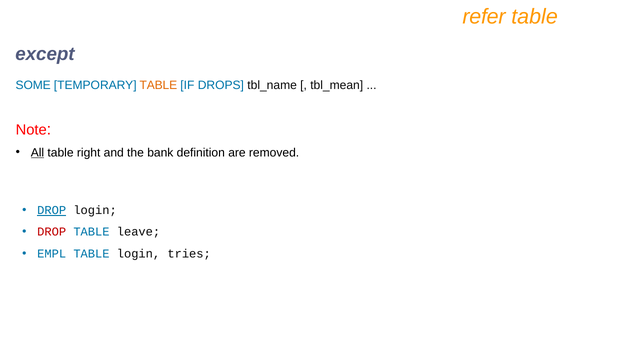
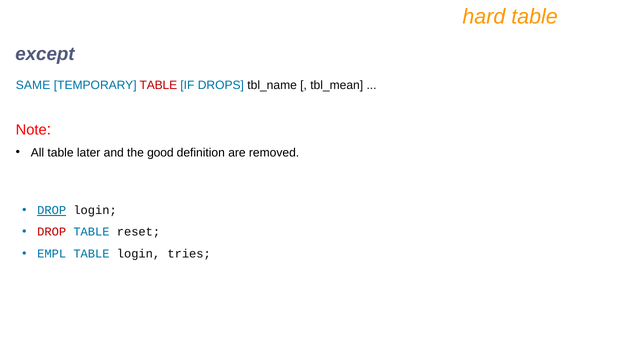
refer: refer -> hard
SOME: SOME -> SAME
TABLE at (158, 85) colour: orange -> red
All underline: present -> none
right: right -> later
bank: bank -> good
leave: leave -> reset
